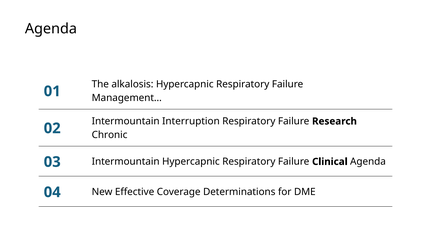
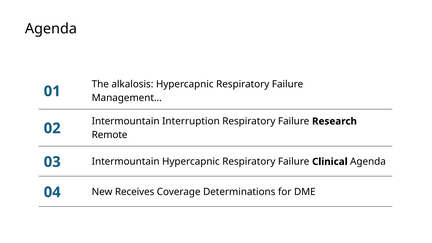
Chronic: Chronic -> Remote
Effective: Effective -> Receives
